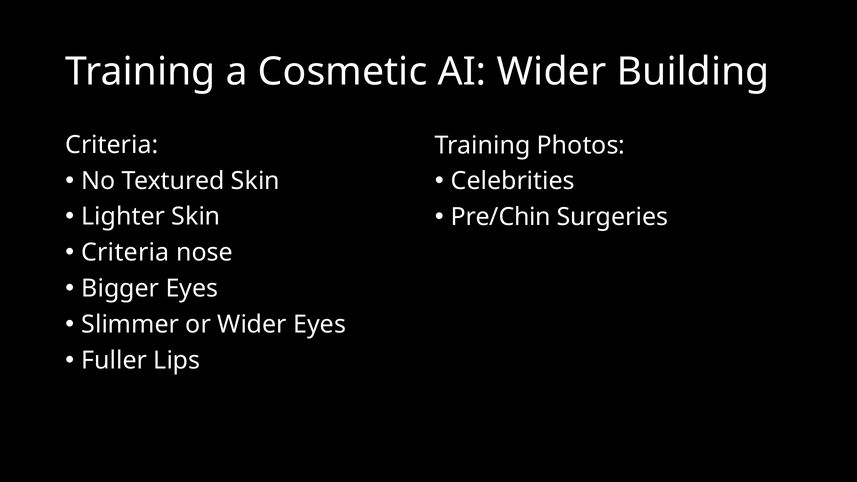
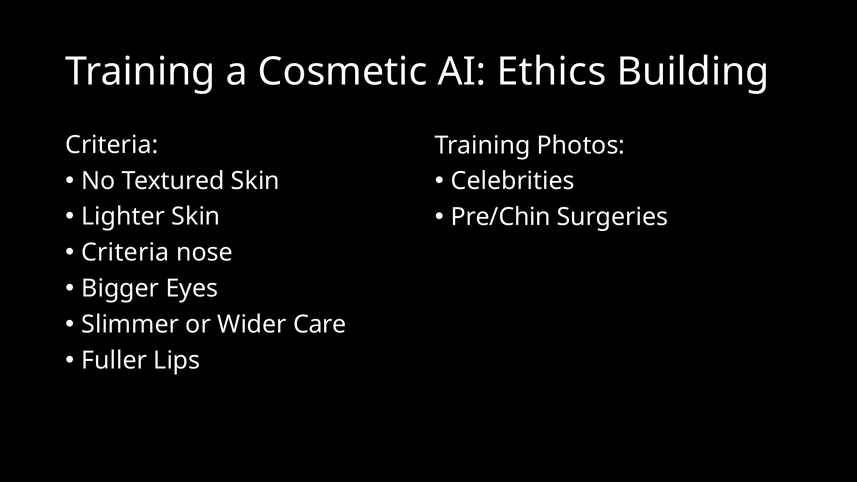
AI Wider: Wider -> Ethics
Wider Eyes: Eyes -> Care
